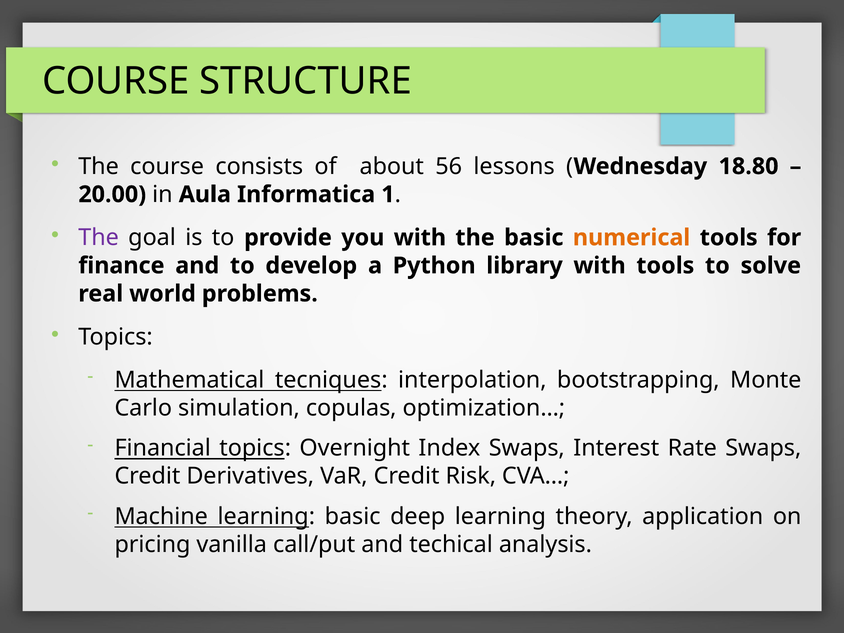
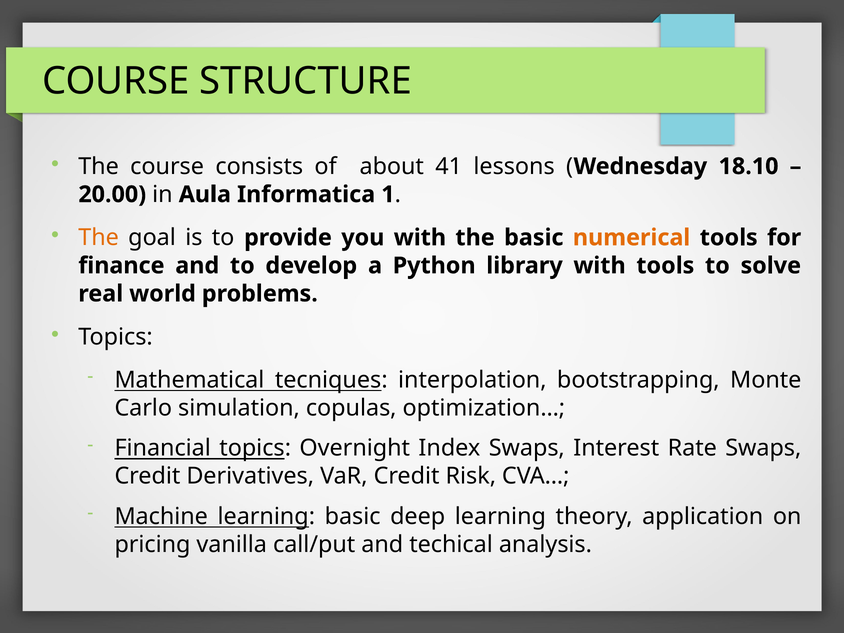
56: 56 -> 41
18.80: 18.80 -> 18.10
The at (99, 238) colour: purple -> orange
